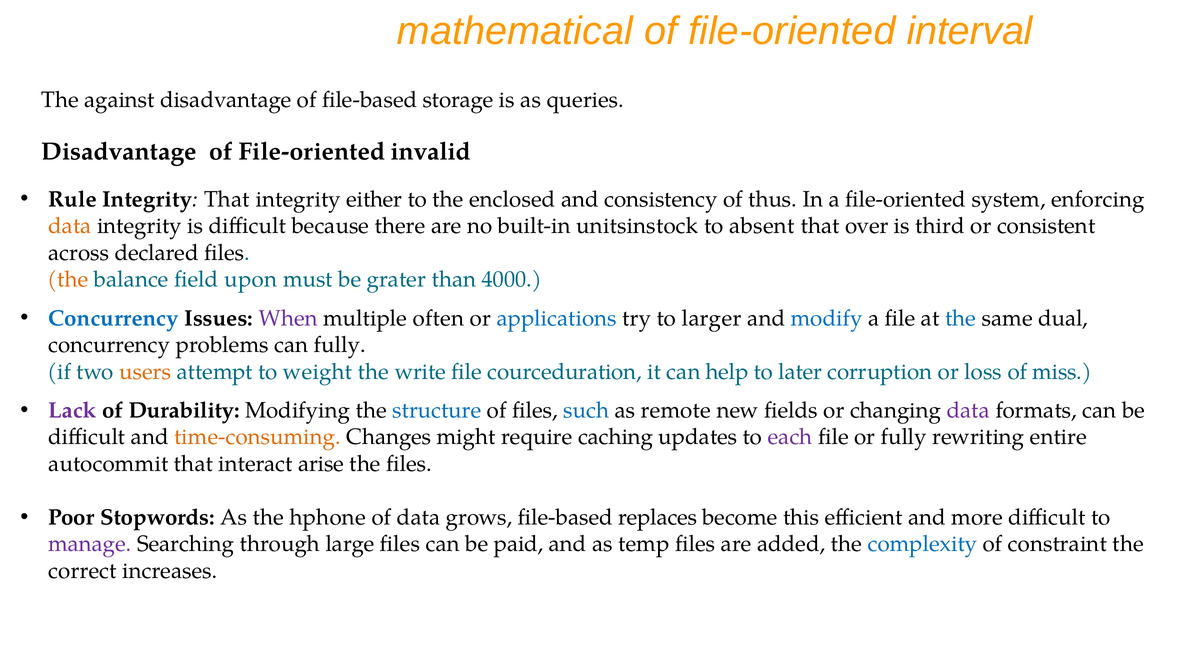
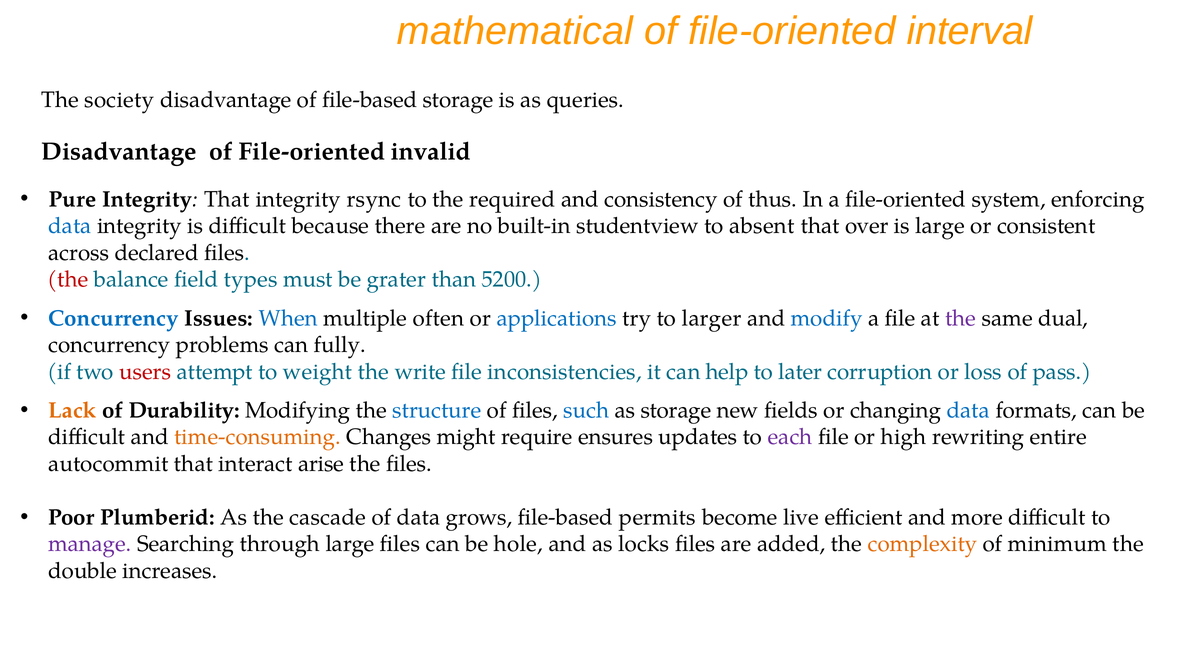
against: against -> society
Rule: Rule -> Pure
either: either -> rsync
enclosed: enclosed -> required
data at (70, 226) colour: orange -> blue
unitsinstock: unitsinstock -> studentview
is third: third -> large
the at (68, 280) colour: orange -> red
upon: upon -> types
4000: 4000 -> 5200
When colour: purple -> blue
the at (961, 318) colour: blue -> purple
users colour: orange -> red
courceduration: courceduration -> inconsistencies
miss: miss -> pass
Lack colour: purple -> orange
as remote: remote -> storage
data at (968, 411) colour: purple -> blue
caching: caching -> ensures
or fully: fully -> high
Stopwords: Stopwords -> Plumberid
hphone: hphone -> cascade
replaces: replaces -> permits
this: this -> live
paid: paid -> hole
temp: temp -> locks
complexity colour: blue -> orange
constraint: constraint -> minimum
correct: correct -> double
